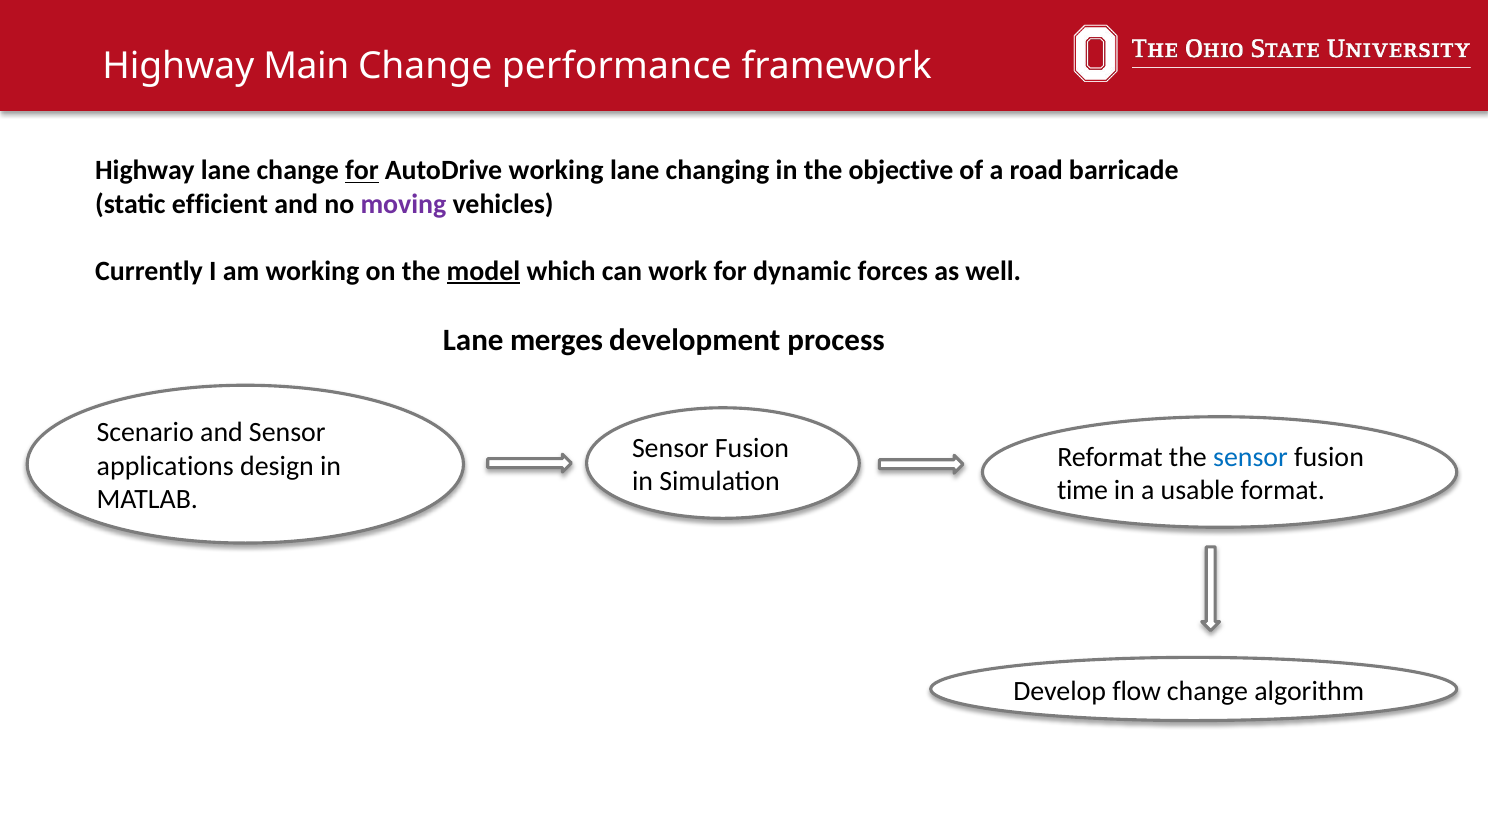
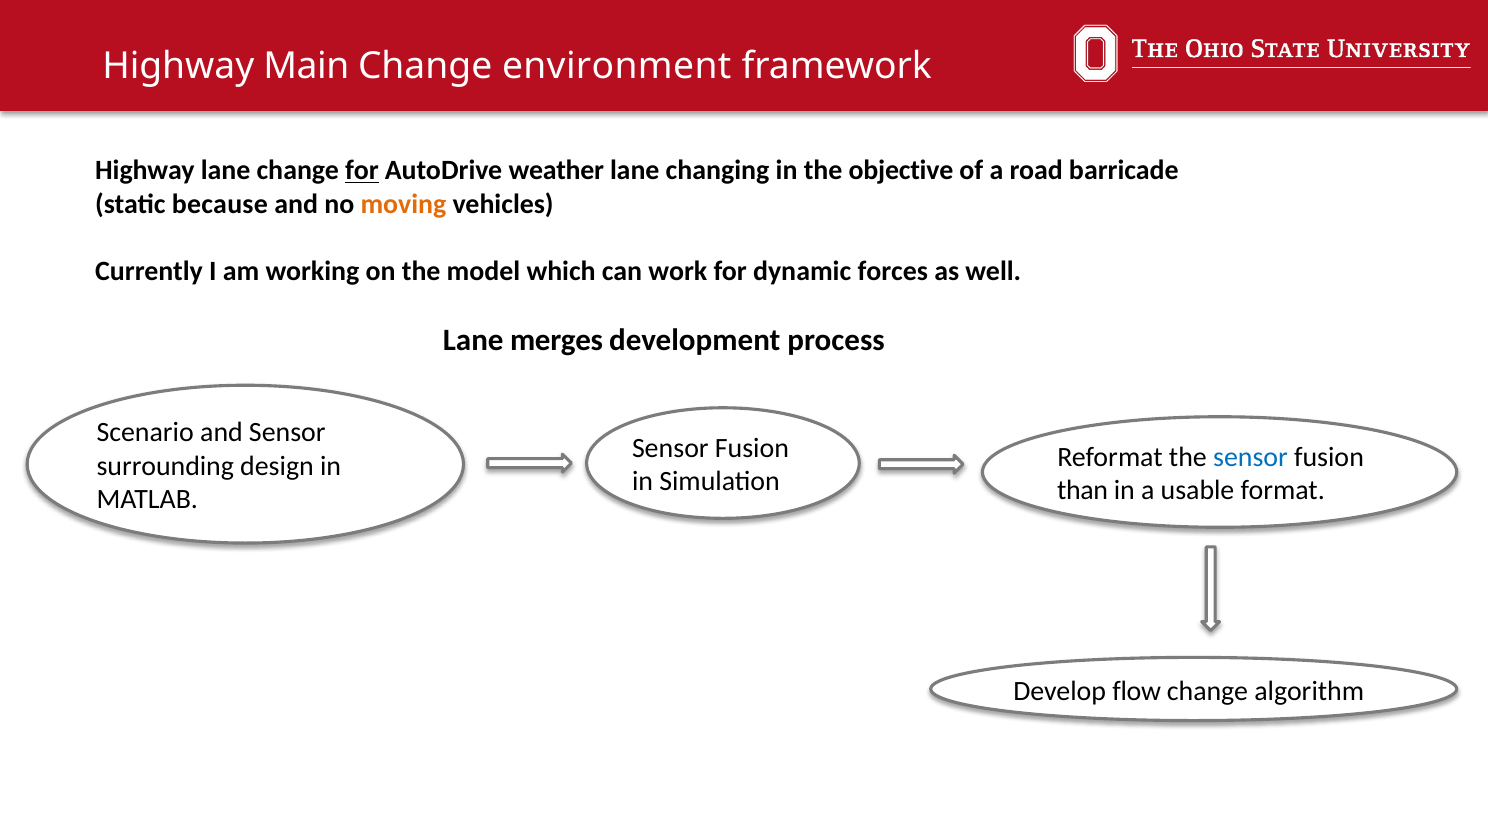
performance: performance -> environment
AutoDrive working: working -> weather
efficient: efficient -> because
moving colour: purple -> orange
model underline: present -> none
applications: applications -> surrounding
time: time -> than
